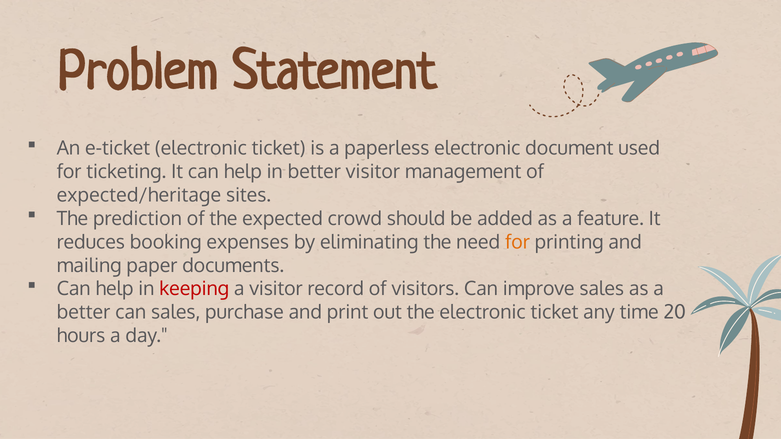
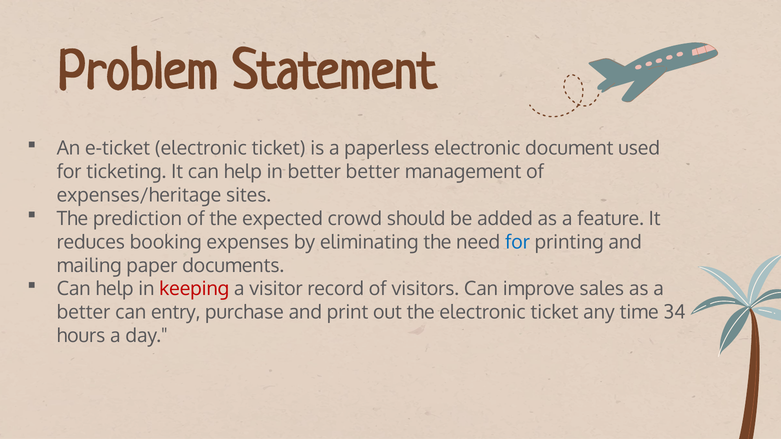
better visitor: visitor -> better
expected/heritage: expected/heritage -> expenses/heritage
for at (517, 242) colour: orange -> blue
can sales: sales -> entry
20: 20 -> 34
